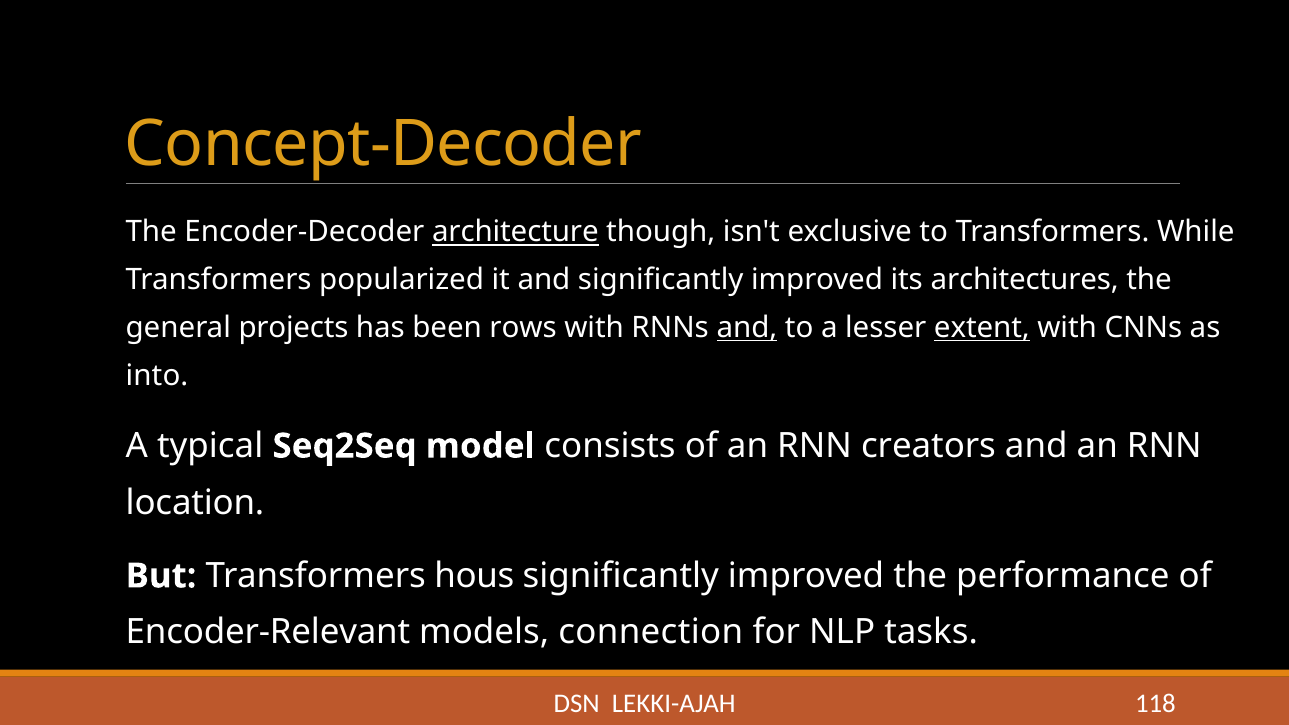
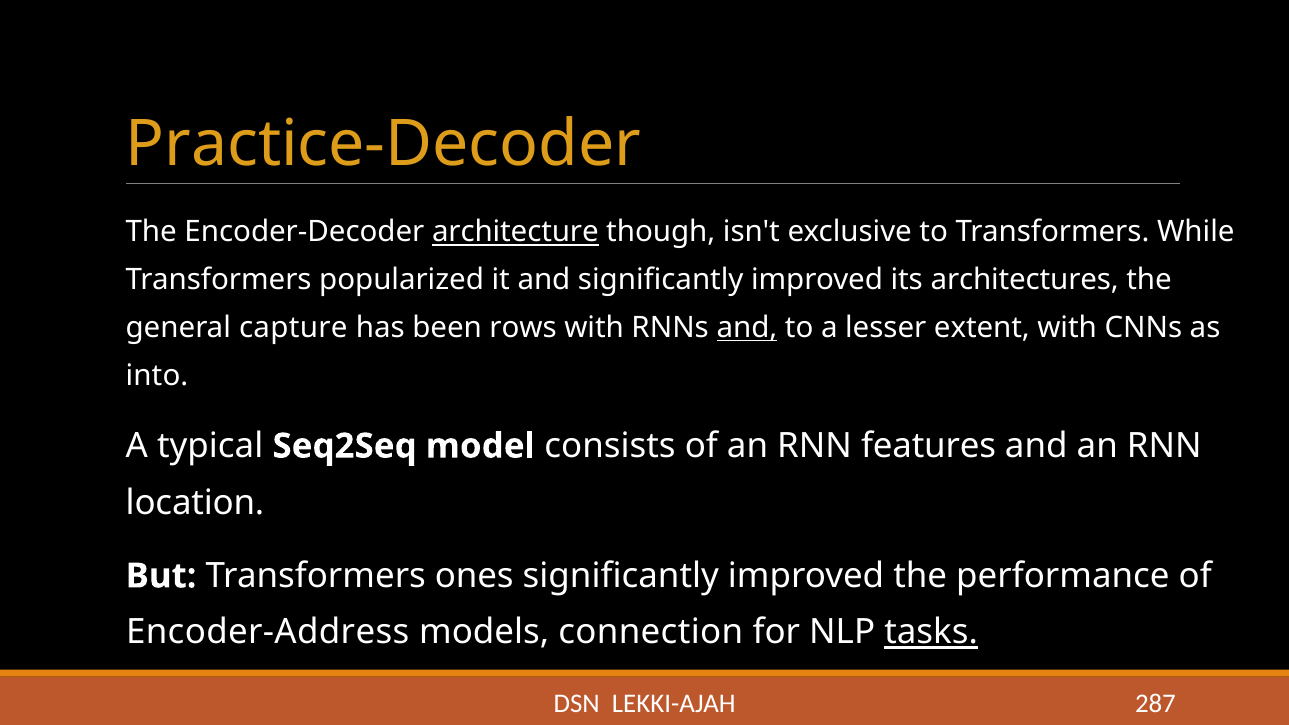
Concept-Decoder: Concept-Decoder -> Practice-Decoder
projects: projects -> capture
extent underline: present -> none
creators: creators -> features
hous: hous -> ones
Encoder-Relevant: Encoder-Relevant -> Encoder-Address
tasks underline: none -> present
118: 118 -> 287
